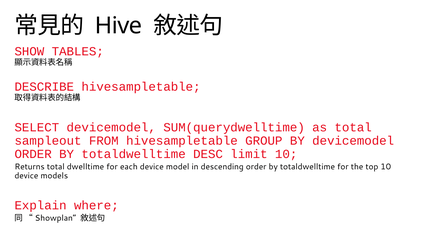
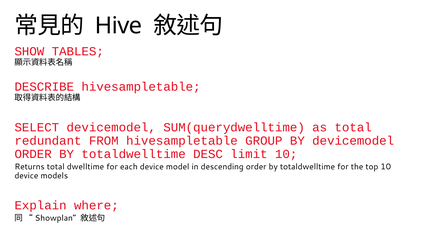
sampleout: sampleout -> redundant
